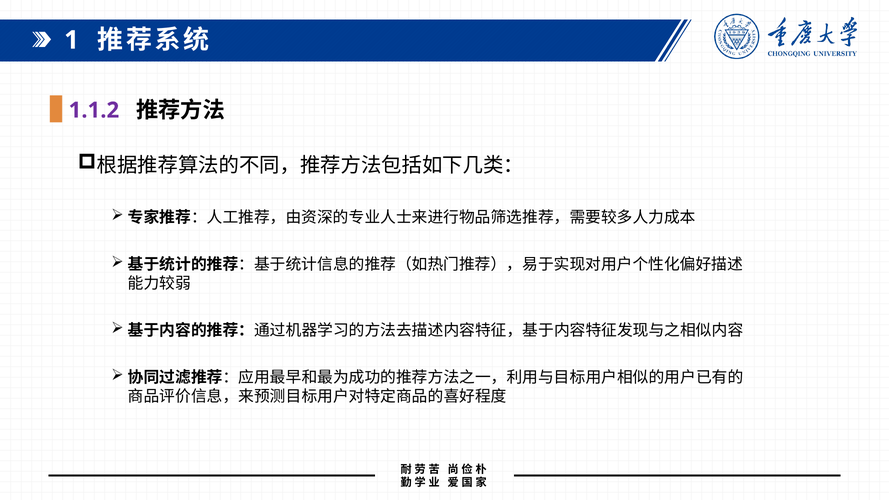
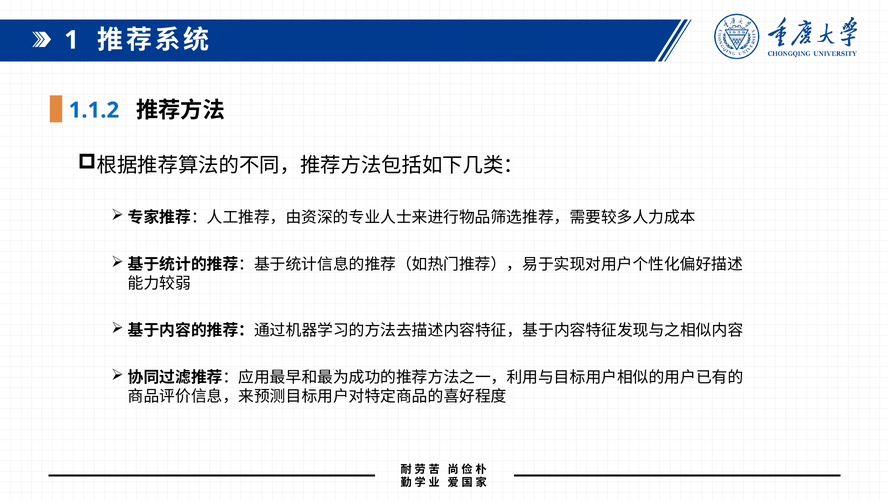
1.1.2 colour: purple -> blue
